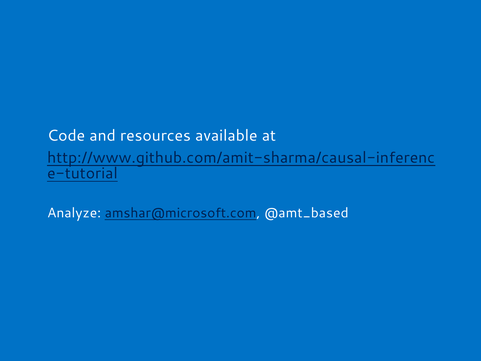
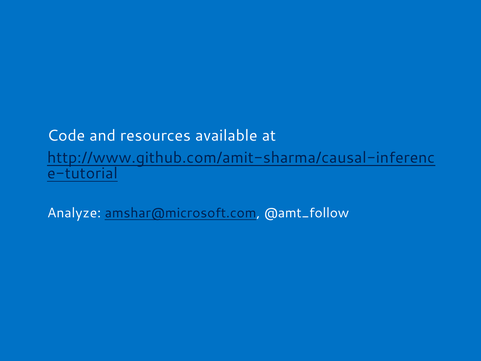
@amt_based: @amt_based -> @amt_follow
